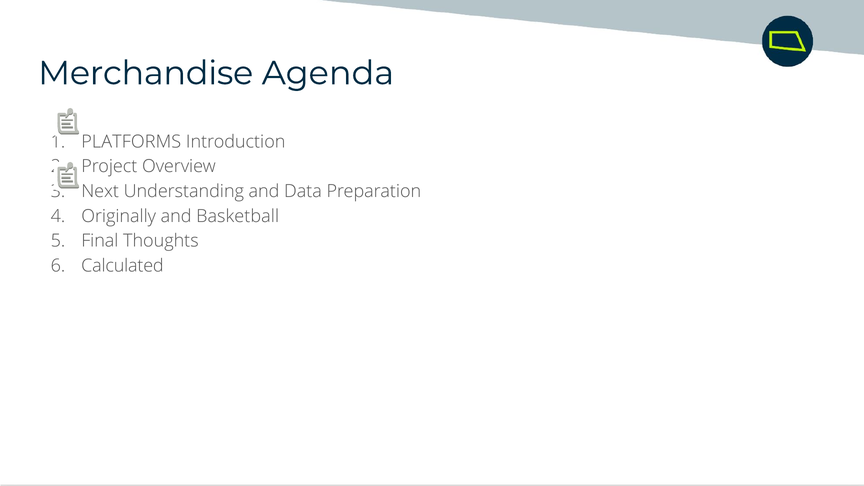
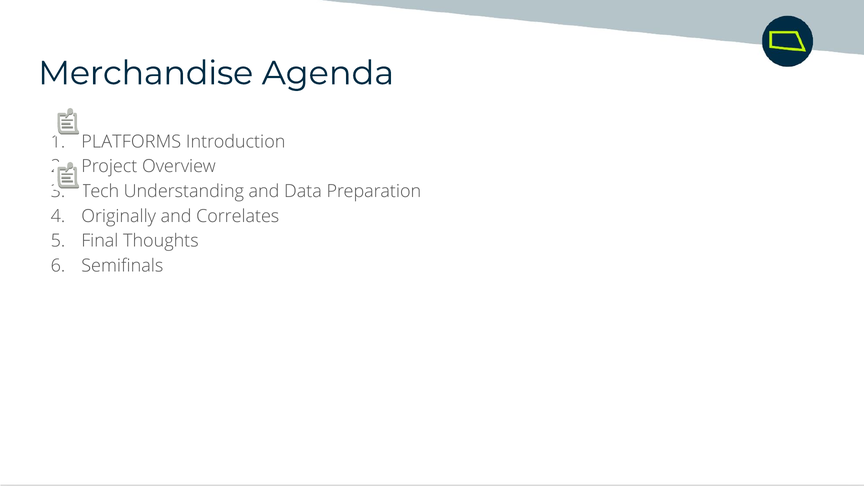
Next: Next -> Tech
Basketball: Basketball -> Correlates
Calculated: Calculated -> Semifinals
